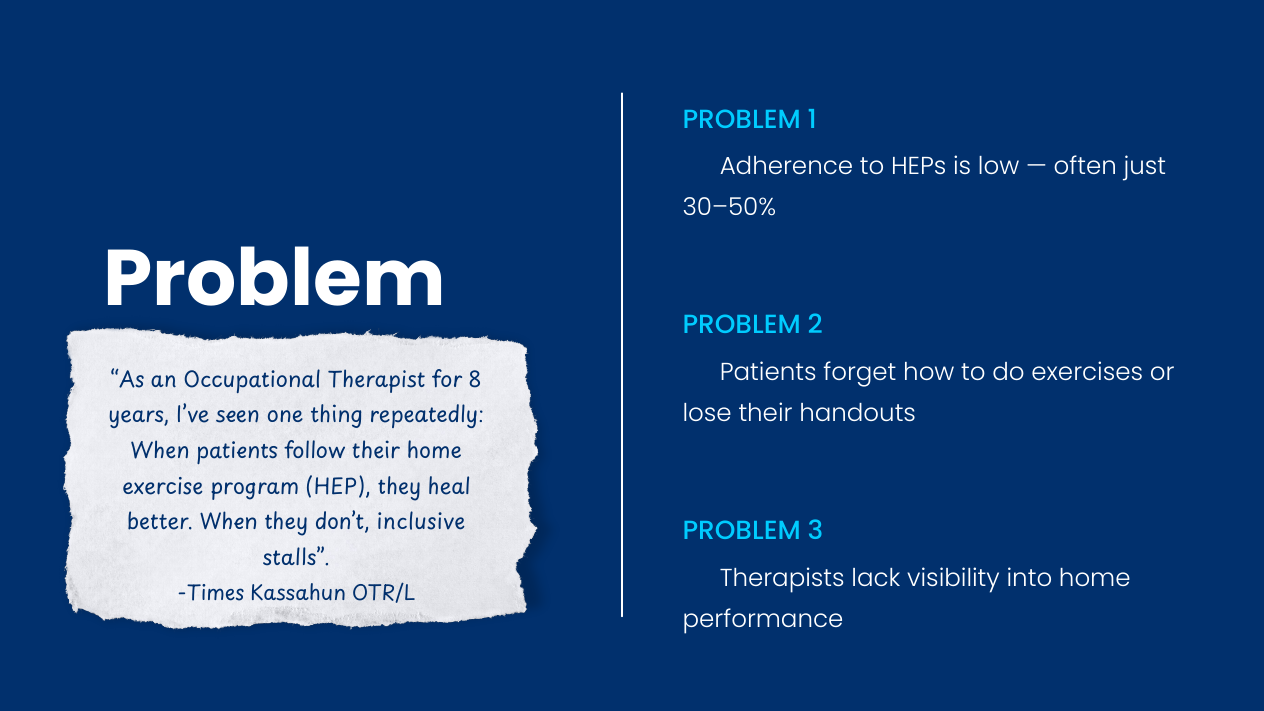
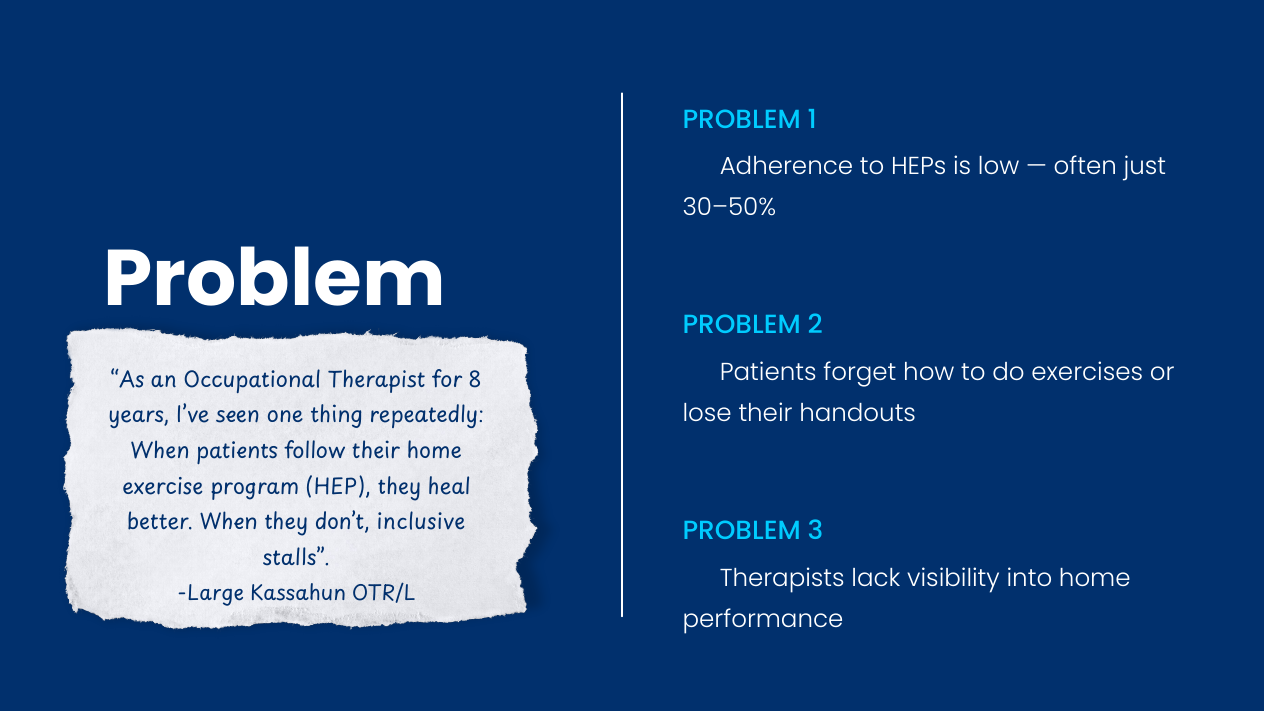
Times: Times -> Large
